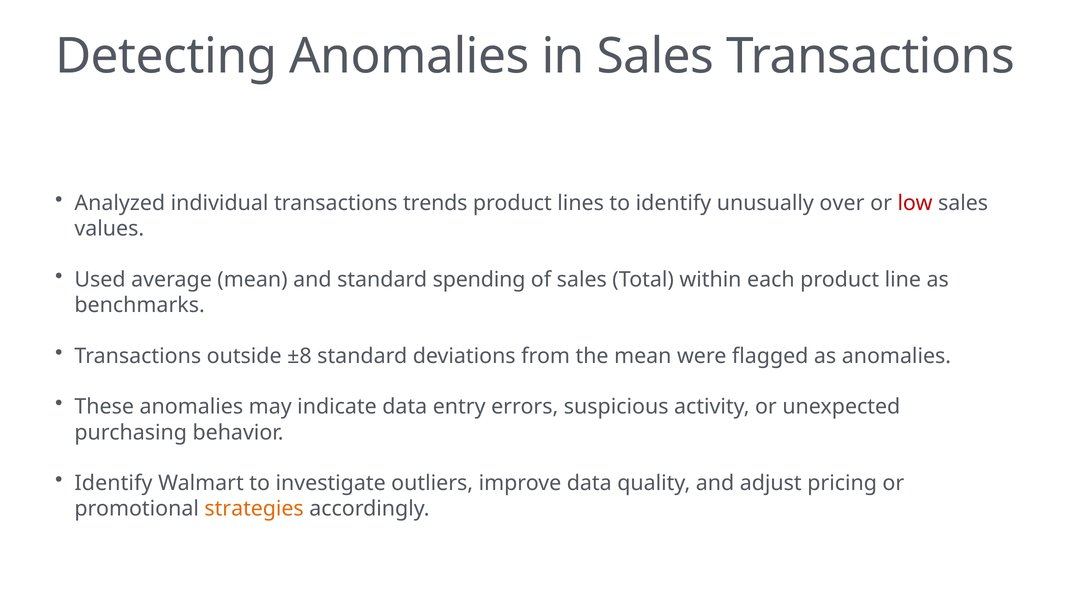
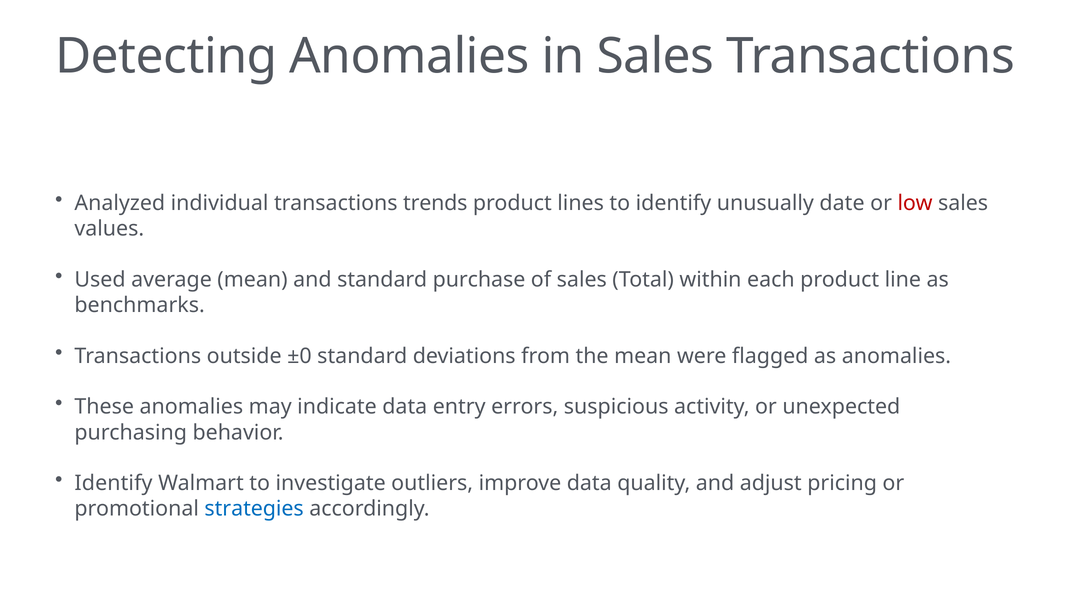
over: over -> date
spending: spending -> purchase
±8: ±8 -> ±0
strategies colour: orange -> blue
